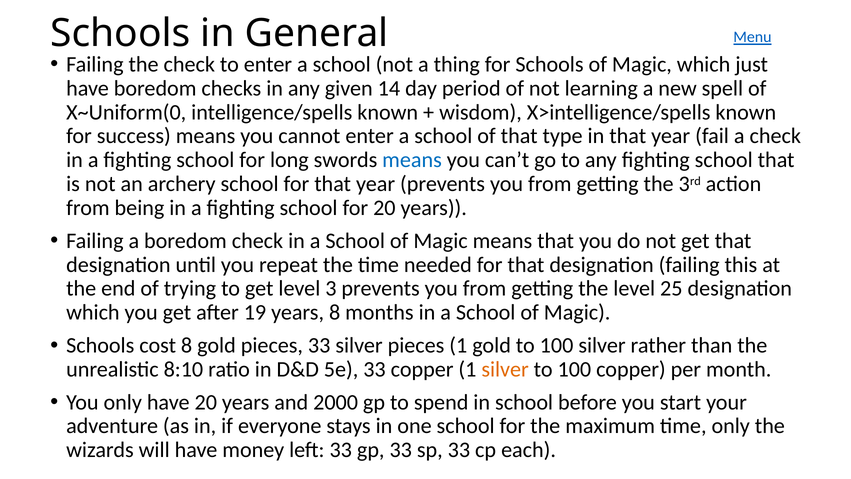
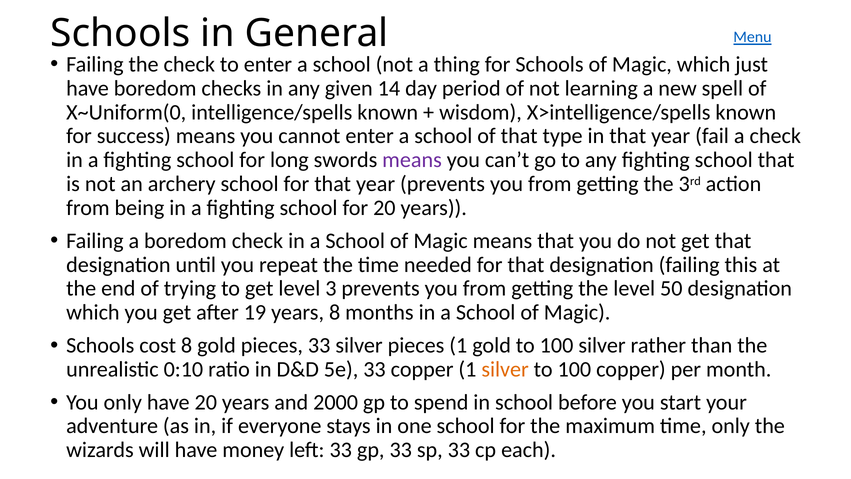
means at (412, 160) colour: blue -> purple
25: 25 -> 50
8:10: 8:10 -> 0:10
